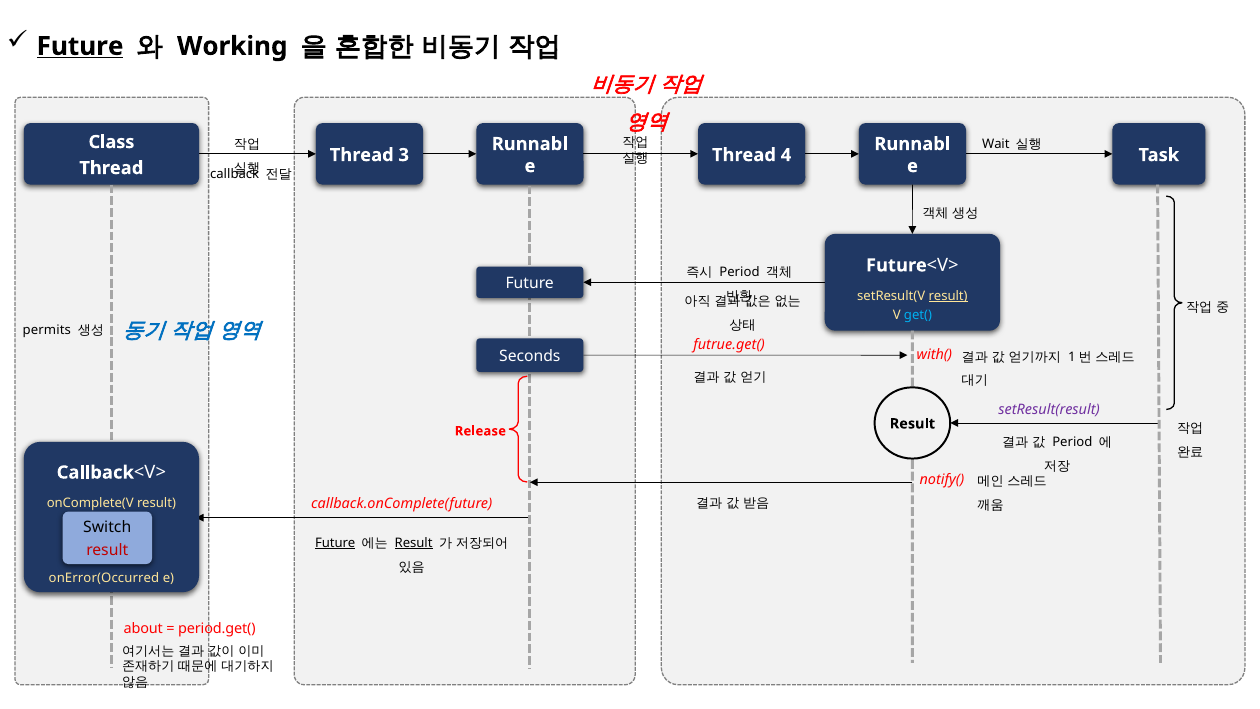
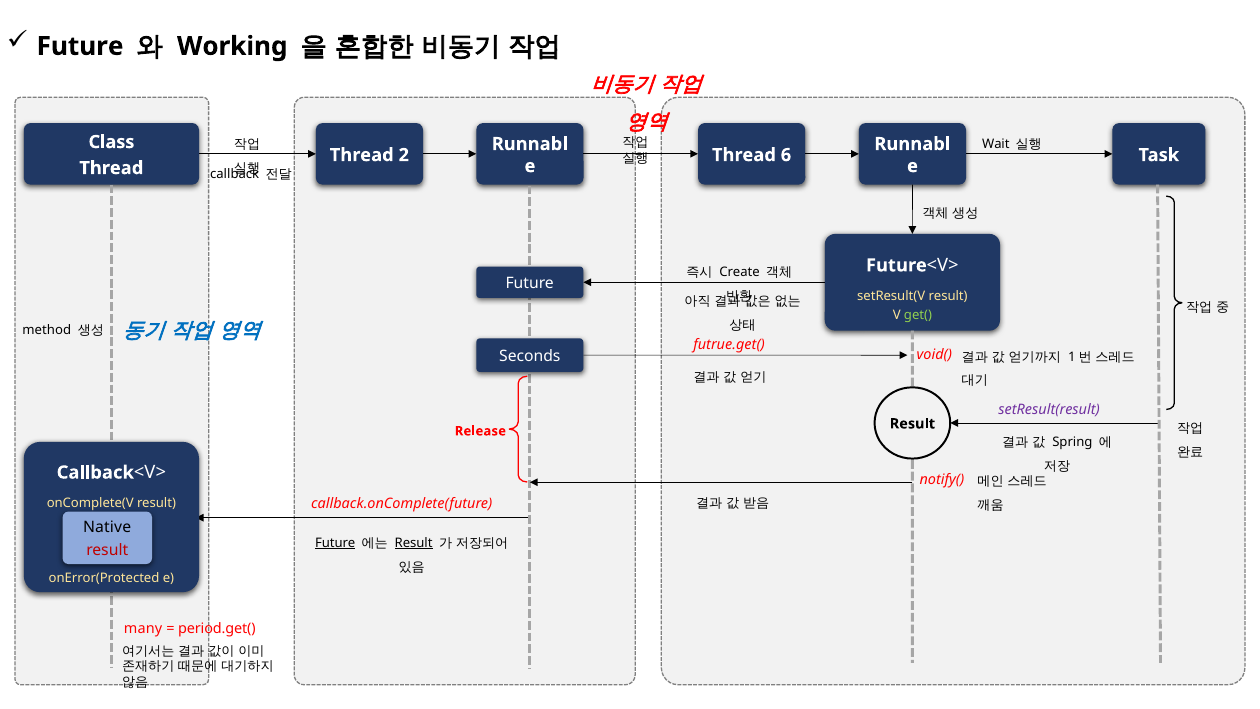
Future at (80, 46) underline: present -> none
3: 3 -> 2
4: 4 -> 6
Period at (739, 272): Period -> Create
result at (948, 296) underline: present -> none
get( colour: light blue -> light green
permits: permits -> method
with(: with( -> void(
Period at (1072, 442): Period -> Spring
Switch: Switch -> Native
onError(Occurred: onError(Occurred -> onError(Protected
about: about -> many
